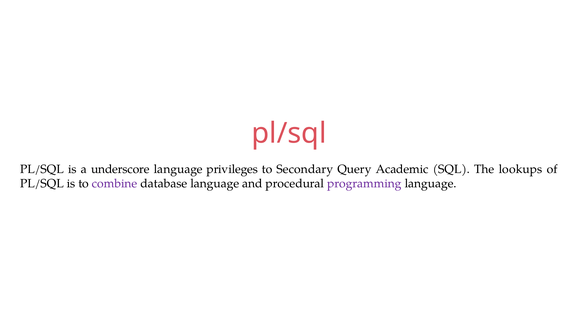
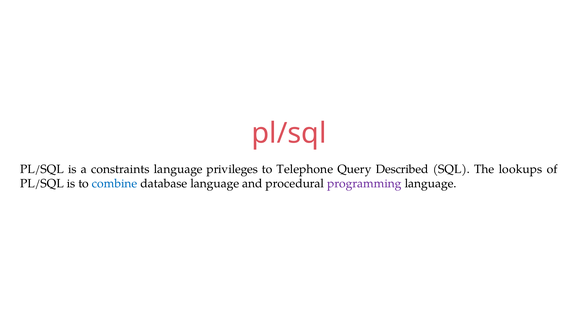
underscore: underscore -> constraints
Secondary: Secondary -> Telephone
Academic: Academic -> Described
combine colour: purple -> blue
